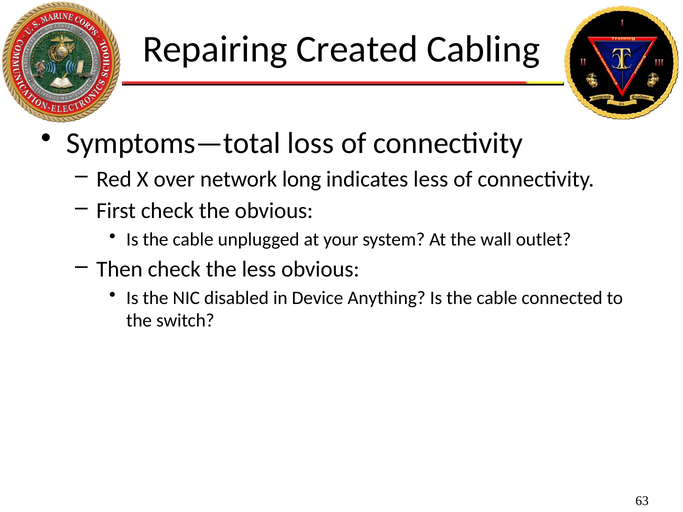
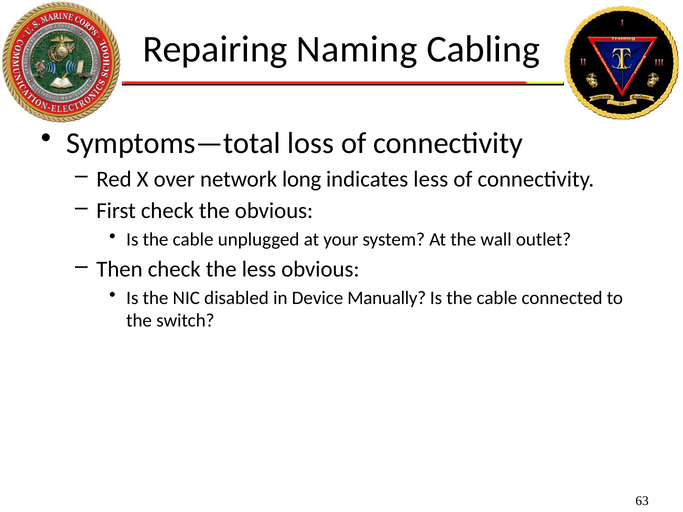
Created: Created -> Naming
Anything: Anything -> Manually
